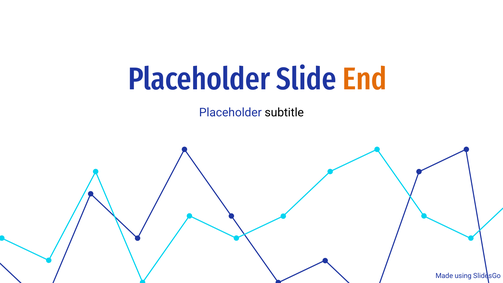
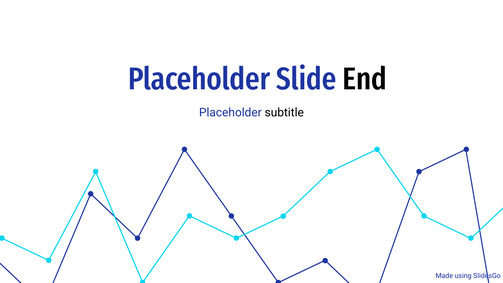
End colour: orange -> black
